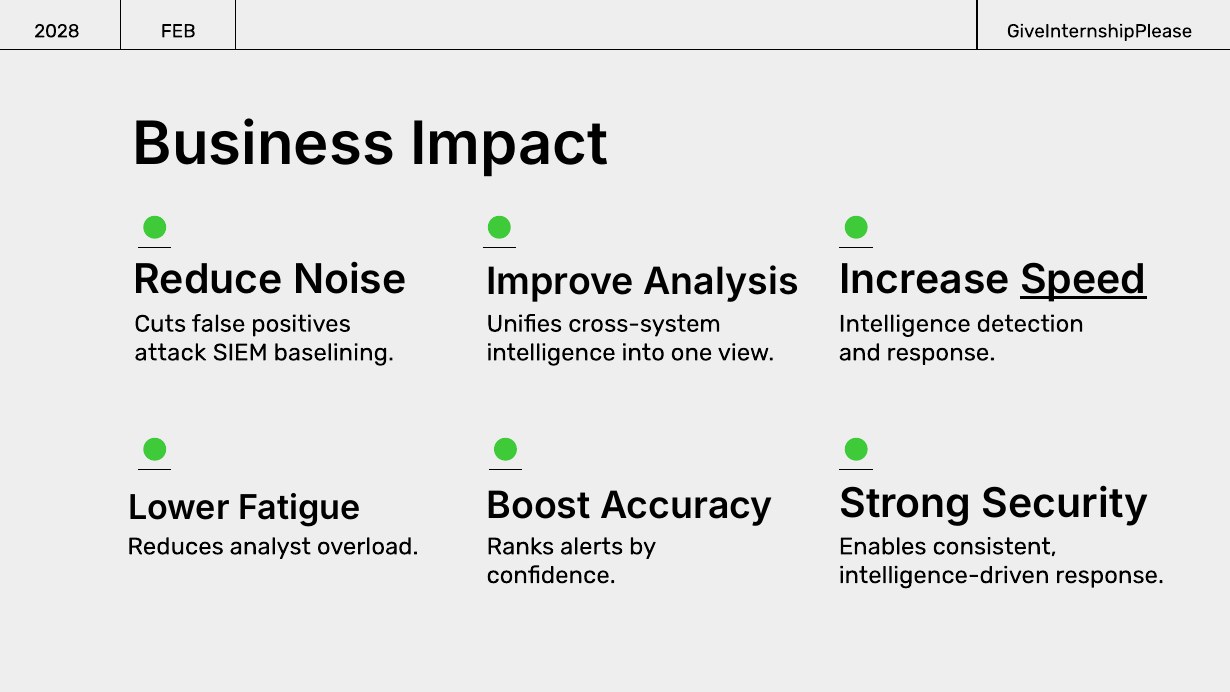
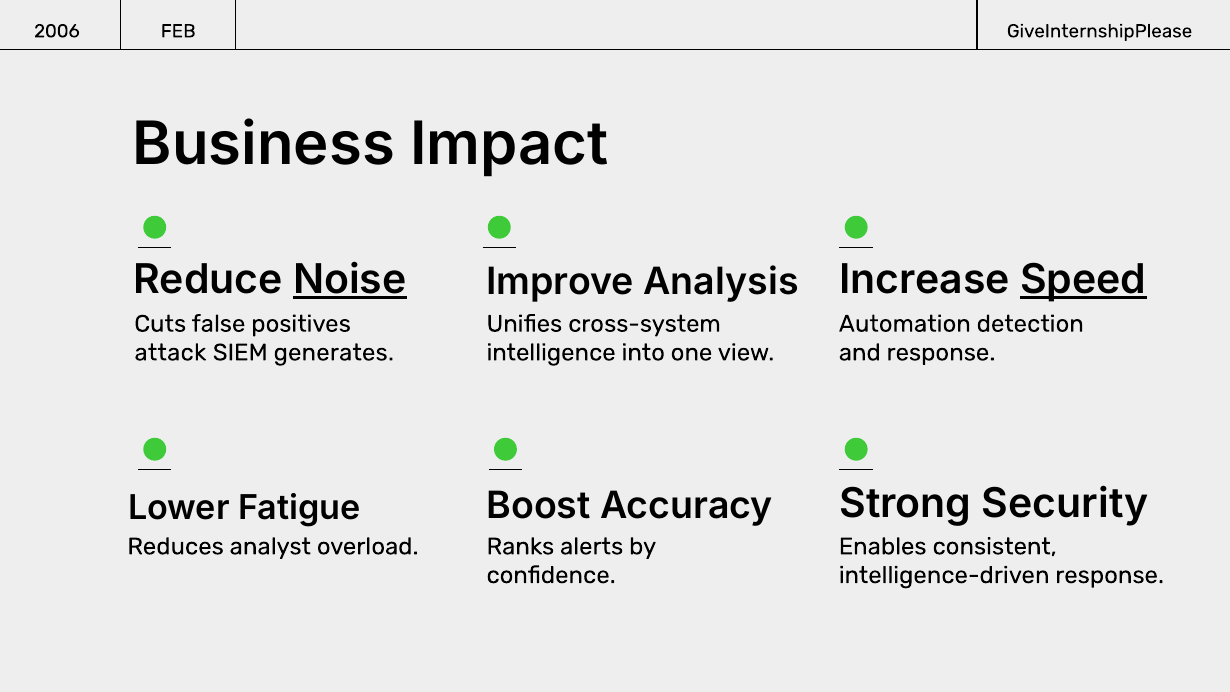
2028: 2028 -> 2006
Noise underline: none -> present
Intelligence at (905, 324): Intelligence -> Automation
baselining: baselining -> generates
